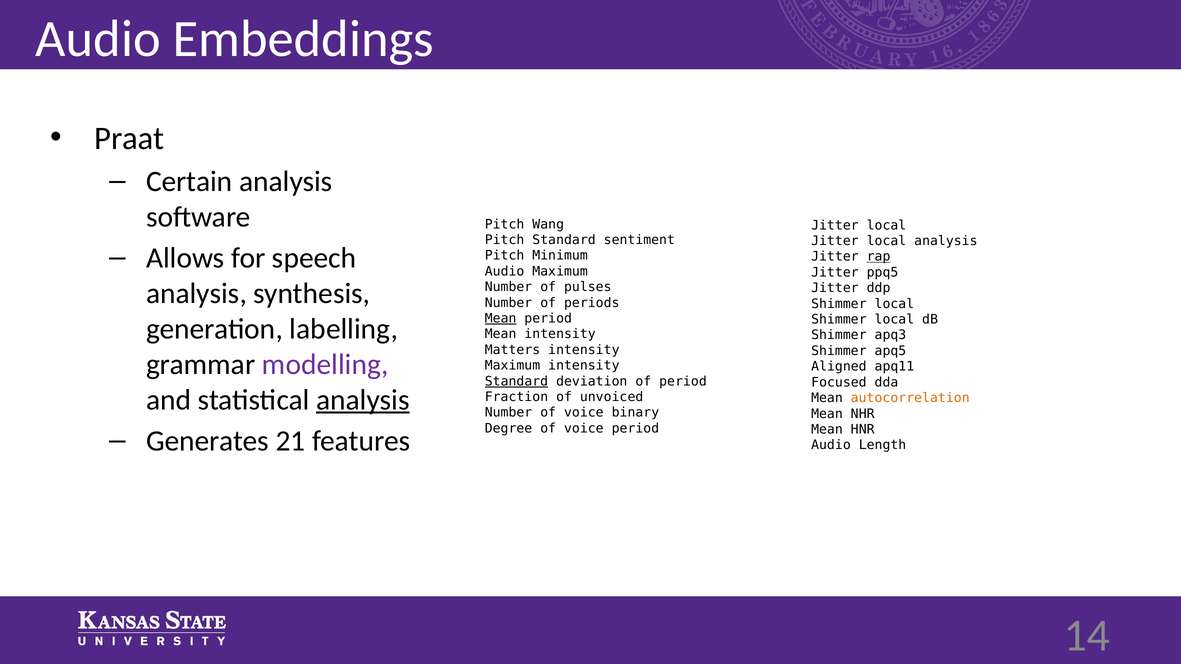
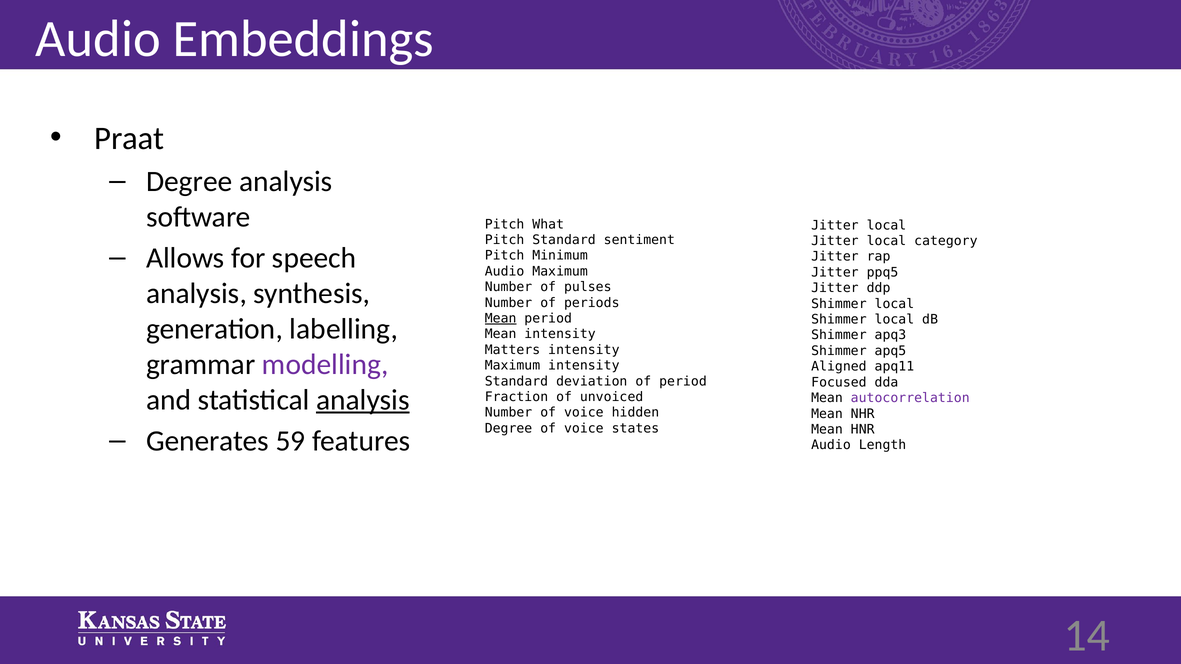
Certain at (189, 181): Certain -> Degree
Wang: Wang -> What
local analysis: analysis -> category
rap underline: present -> none
Standard at (516, 381) underline: present -> none
autocorrelation colour: orange -> purple
binary: binary -> hidden
voice period: period -> states
21: 21 -> 59
